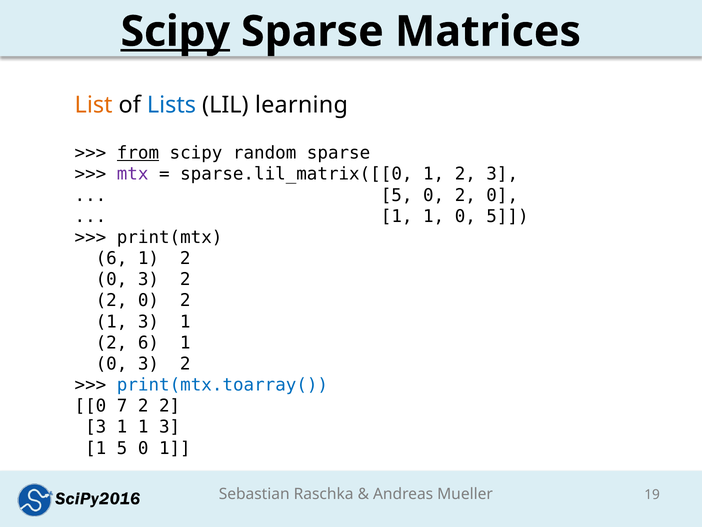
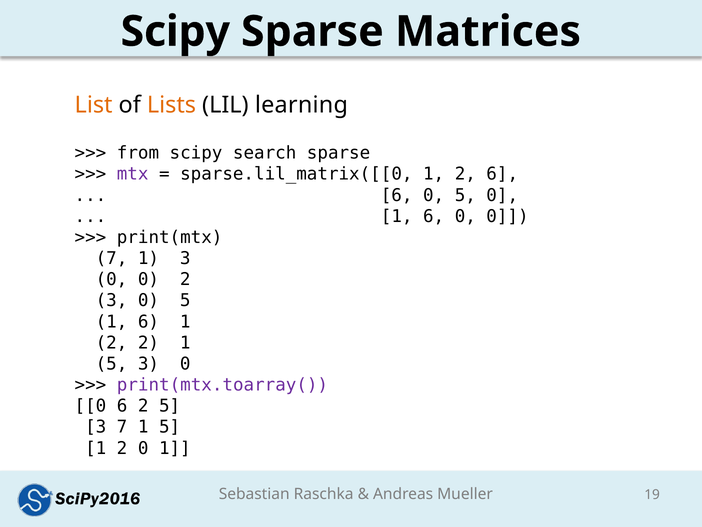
Scipy at (175, 32) underline: present -> none
Lists colour: blue -> orange
from underline: present -> none
random: random -> search
1 2 3: 3 -> 6
5 at (397, 195): 5 -> 6
2 at (465, 195): 2 -> 5
1 at (434, 216): 1 -> 6
5 at (507, 216): 5 -> 0
6 at (112, 258): 6 -> 7
2 at (185, 258): 2 -> 3
3 at (148, 279): 3 -> 0
2 at (112, 300): 2 -> 3
2 at (185, 300): 2 -> 5
3 at (148, 321): 3 -> 6
2 6: 6 -> 2
0 at (112, 364): 0 -> 5
2 at (185, 364): 2 -> 0
print(mtx.toarray( colour: blue -> purple
0 7: 7 -> 6
2 at (170, 406): 2 -> 5
1 at (122, 427): 1 -> 7
3 at (170, 427): 3 -> 5
5 at (122, 448): 5 -> 2
